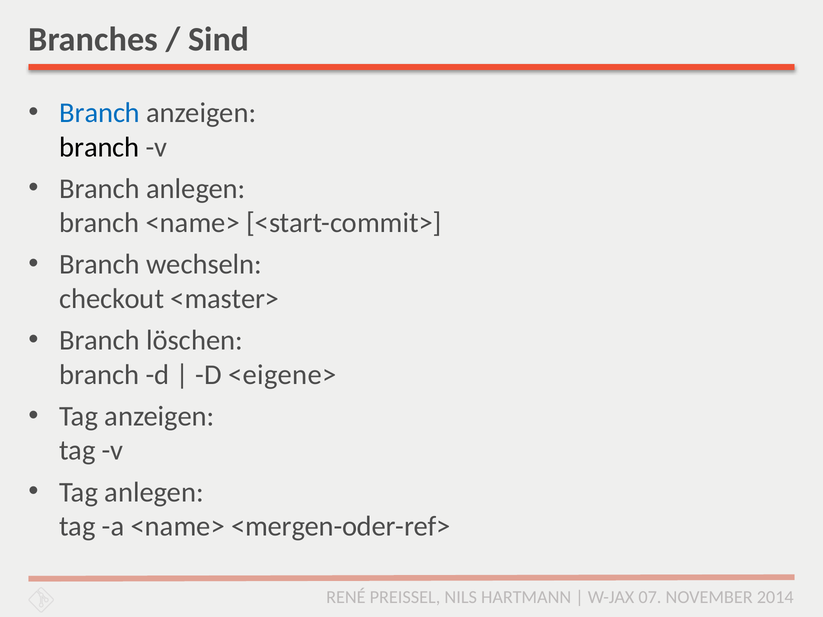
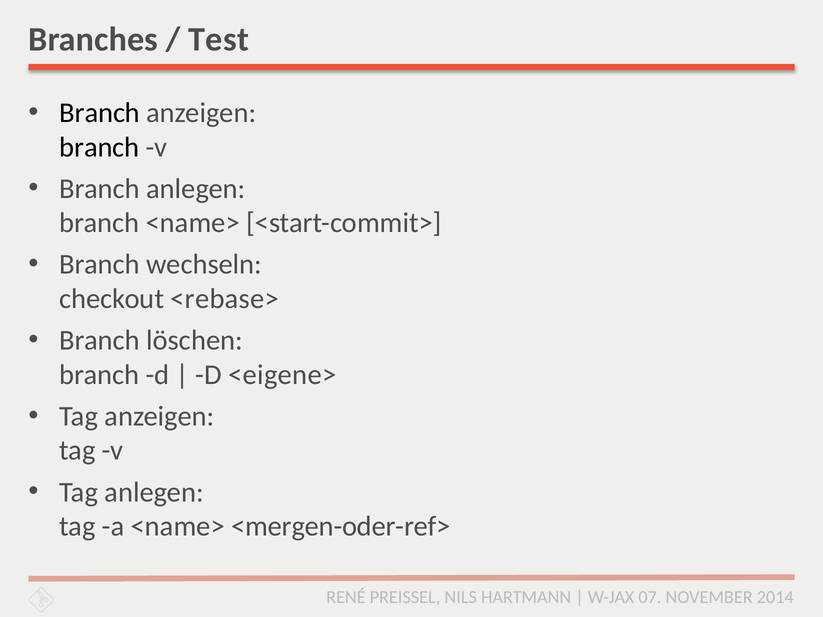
Sind: Sind -> Test
Branch at (100, 113) colour: blue -> black
<master>: <master> -> <rebase>
